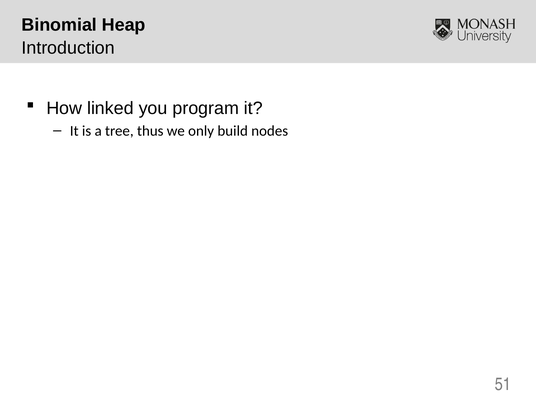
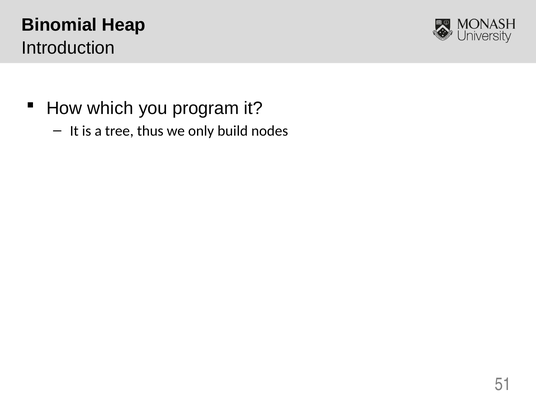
linked: linked -> which
